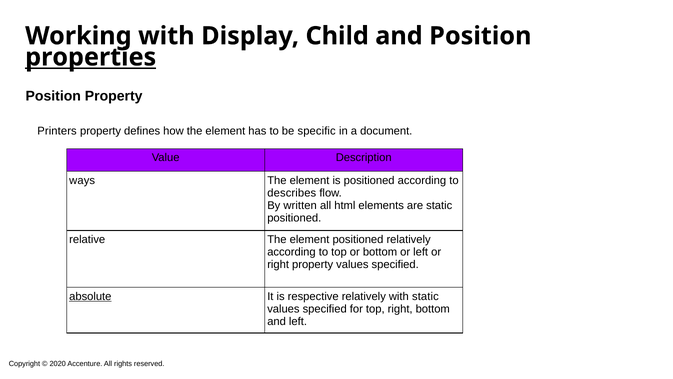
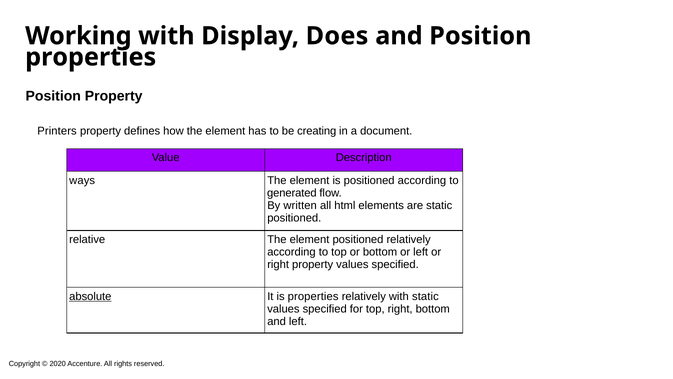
Child: Child -> Does
properties at (91, 57) underline: present -> none
specific: specific -> creating
describes: describes -> generated
is respective: respective -> properties
